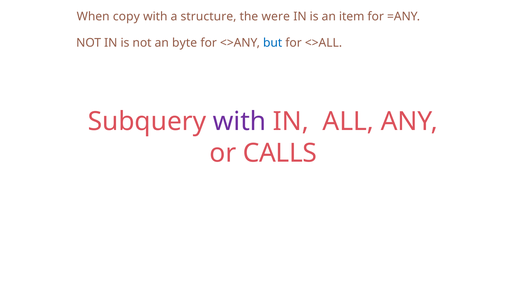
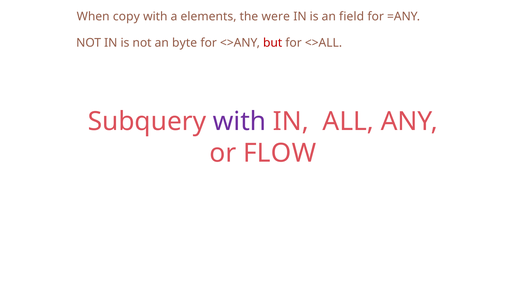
structure: structure -> elements
item: item -> field
but colour: blue -> red
CALLS: CALLS -> FLOW
